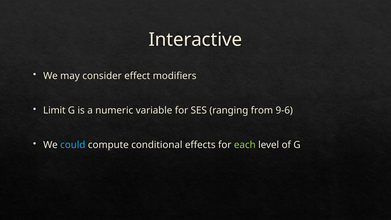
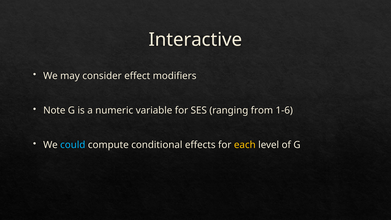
Limit: Limit -> Note
9-6: 9-6 -> 1-6
each colour: light green -> yellow
